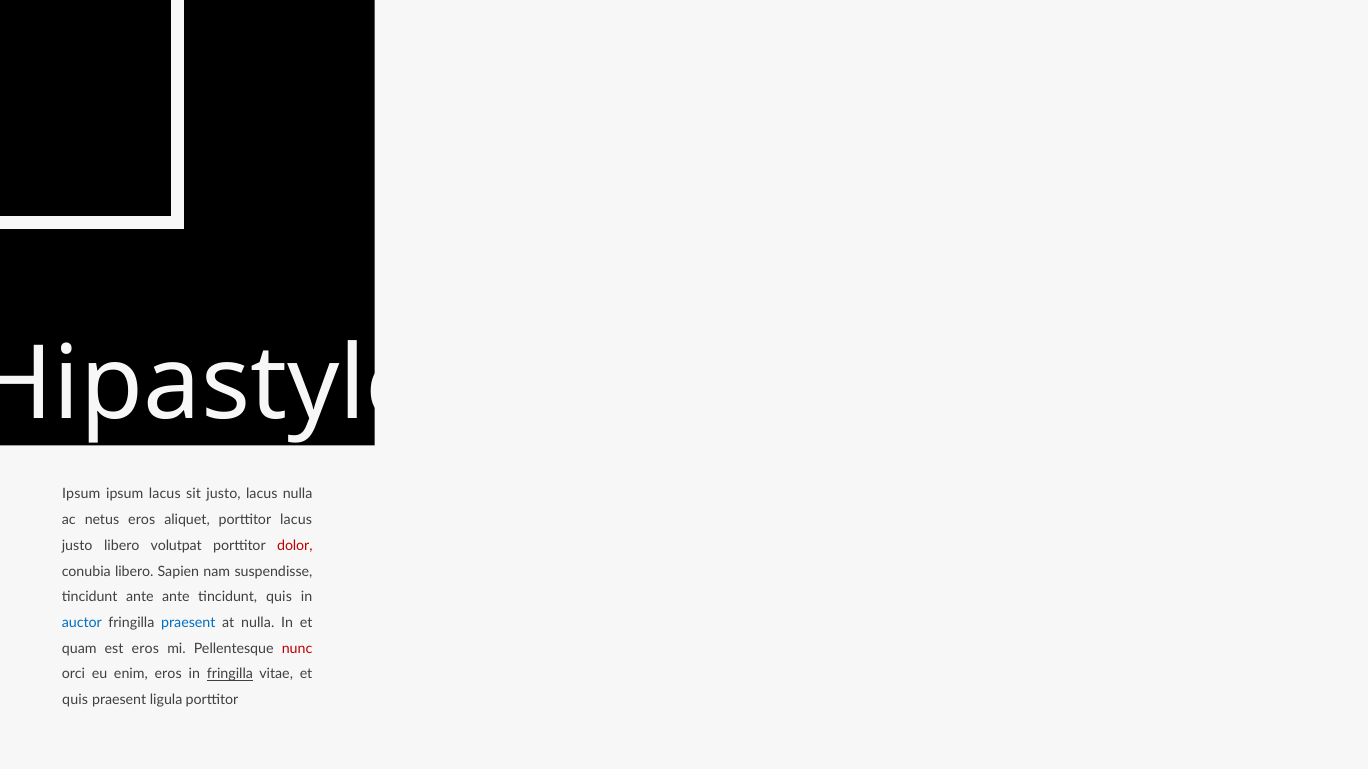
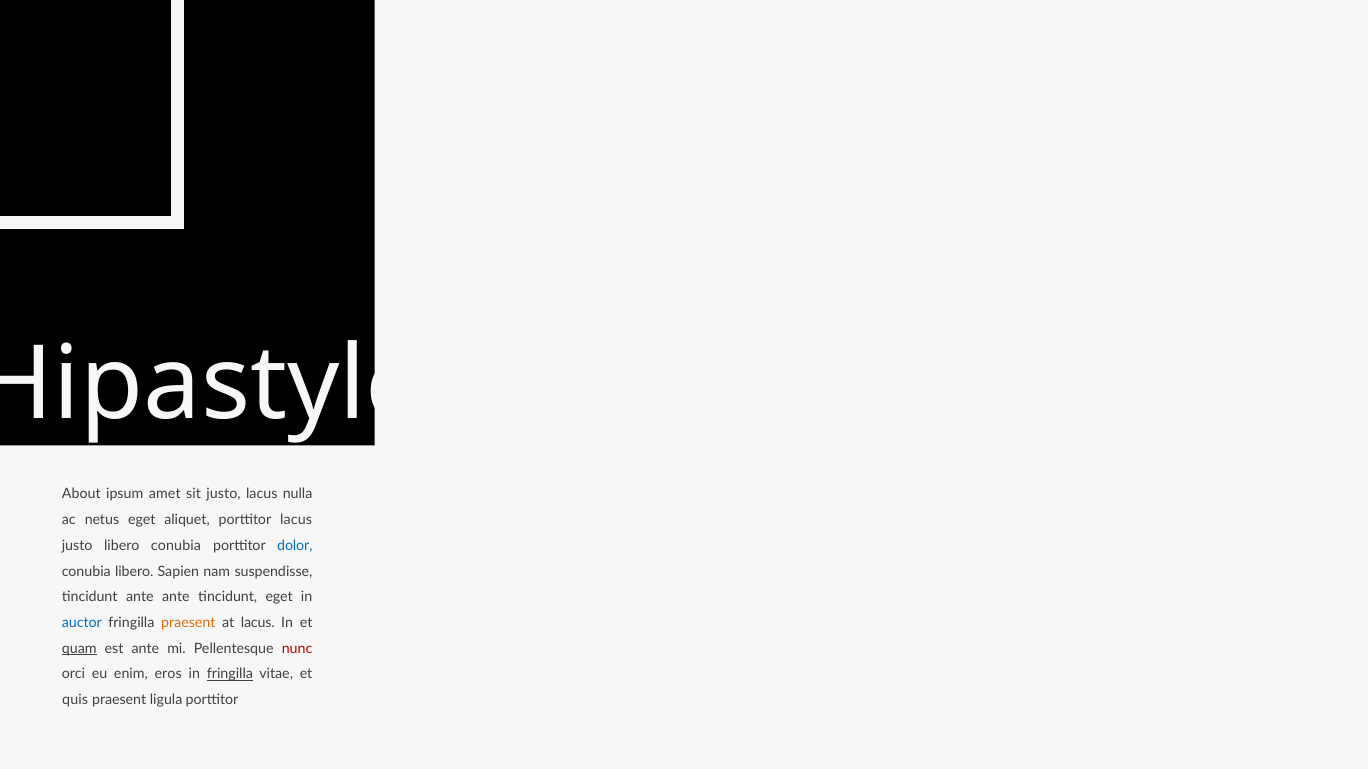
Ipsum at (81, 495): Ipsum -> About
ipsum lacus: lacus -> amet
netus eros: eros -> eget
libero volutpat: volutpat -> conubia
dolor colour: red -> blue
tincidunt quis: quis -> eget
praesent at (188, 623) colour: blue -> orange
at nulla: nulla -> lacus
quam underline: none -> present
est eros: eros -> ante
